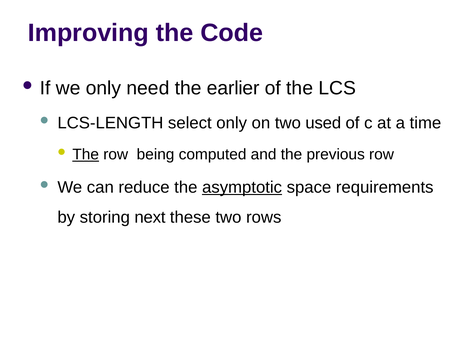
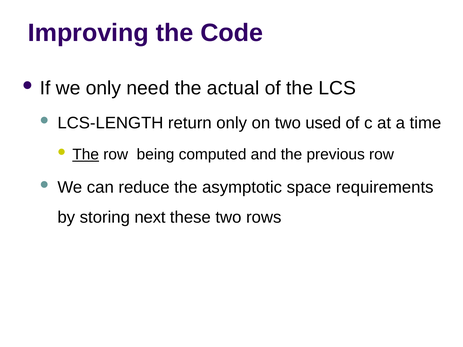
earlier: earlier -> actual
select: select -> return
asymptotic underline: present -> none
